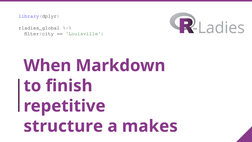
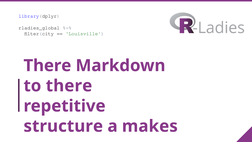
When at (47, 65): When -> There
to finish: finish -> there
